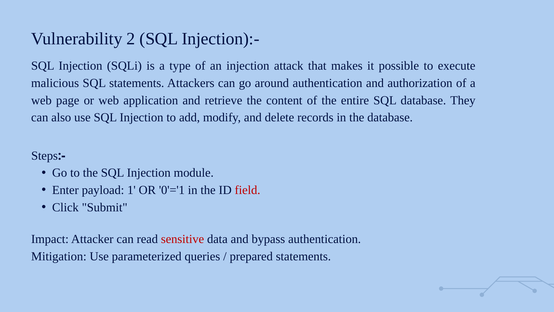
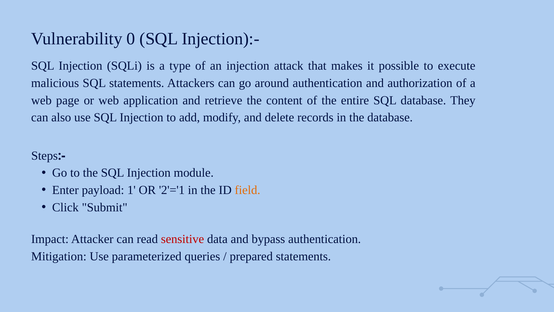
2: 2 -> 0
0'='1: 0'='1 -> 2'='1
field colour: red -> orange
